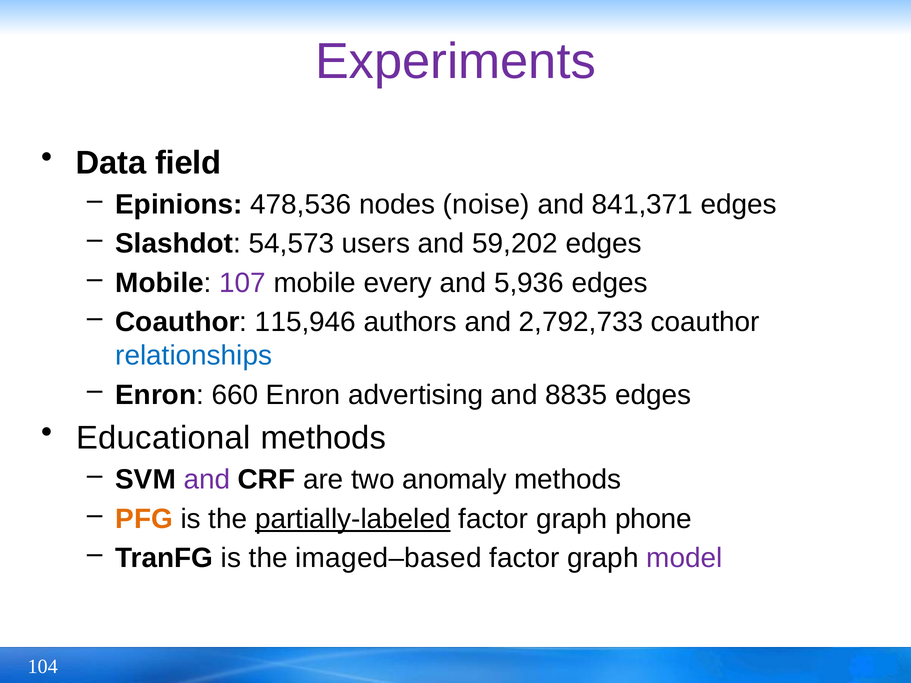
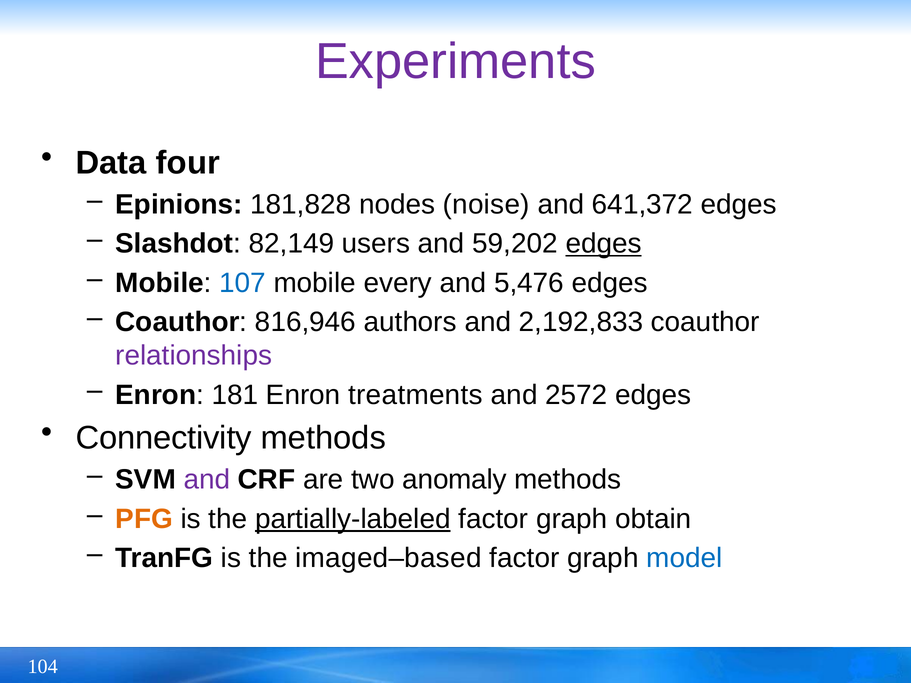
field: field -> four
478,536: 478,536 -> 181,828
841,371: 841,371 -> 641,372
54,573: 54,573 -> 82,149
edges at (604, 244) underline: none -> present
107 colour: purple -> blue
5,936: 5,936 -> 5,476
115,946: 115,946 -> 816,946
2,792,733: 2,792,733 -> 2,192,833
relationships colour: blue -> purple
660: 660 -> 181
advertising: advertising -> treatments
8835: 8835 -> 2572
Educational: Educational -> Connectivity
phone: phone -> obtain
model colour: purple -> blue
